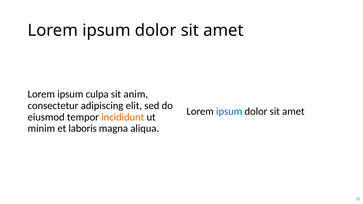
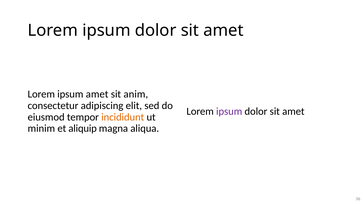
ipsum culpa: culpa -> amet
ipsum at (229, 111) colour: blue -> purple
laboris: laboris -> aliquip
